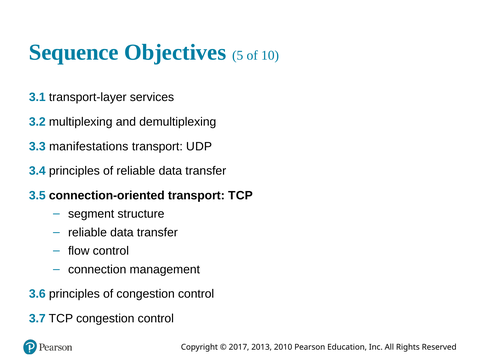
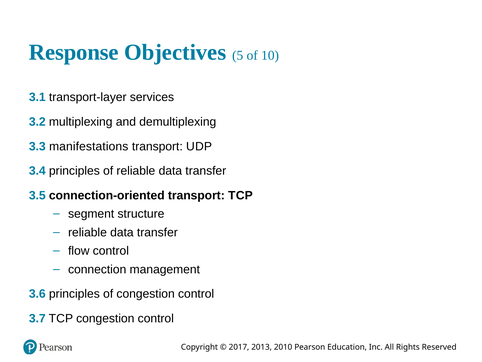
Sequence: Sequence -> Response
